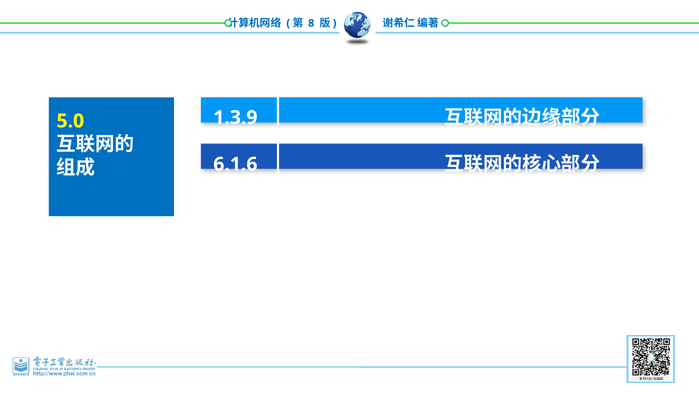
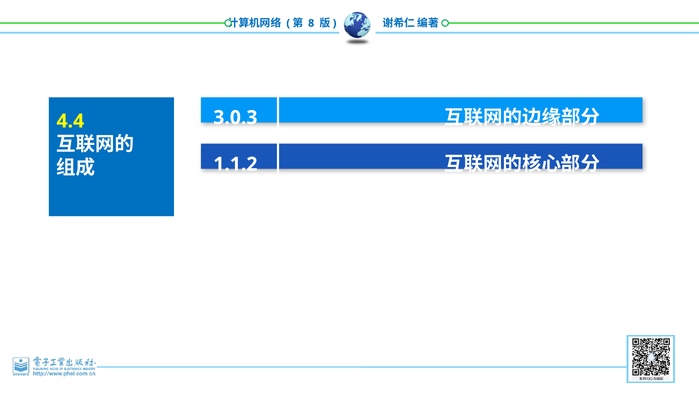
1.3.9: 1.3.9 -> 3.0.3
5.0: 5.0 -> 4.4
6.1.6: 6.1.6 -> 1.1.2
